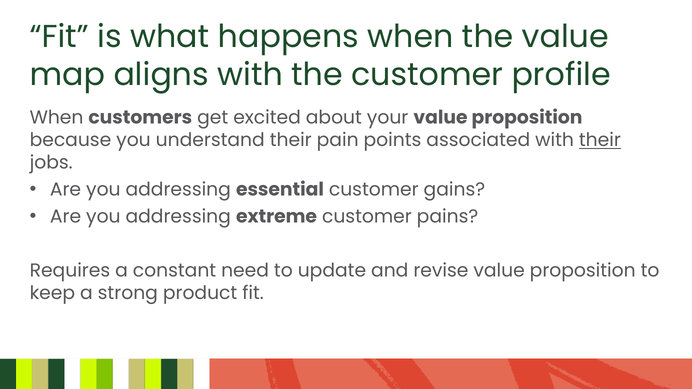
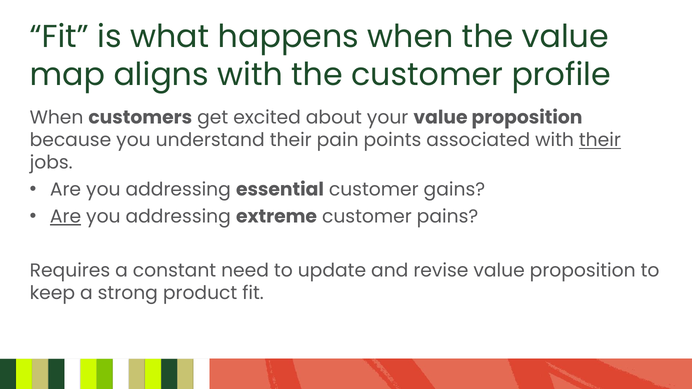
Are at (66, 217) underline: none -> present
